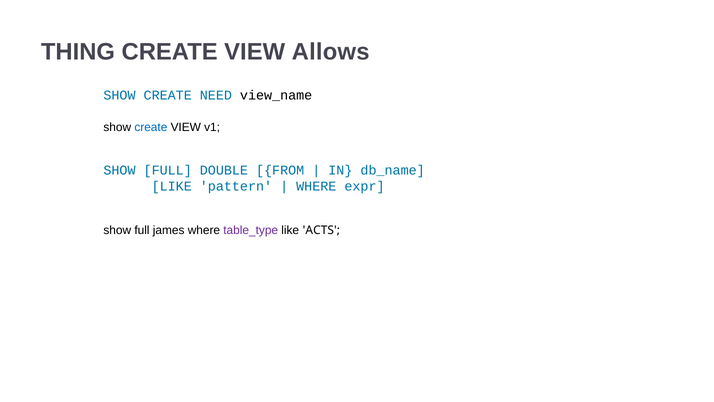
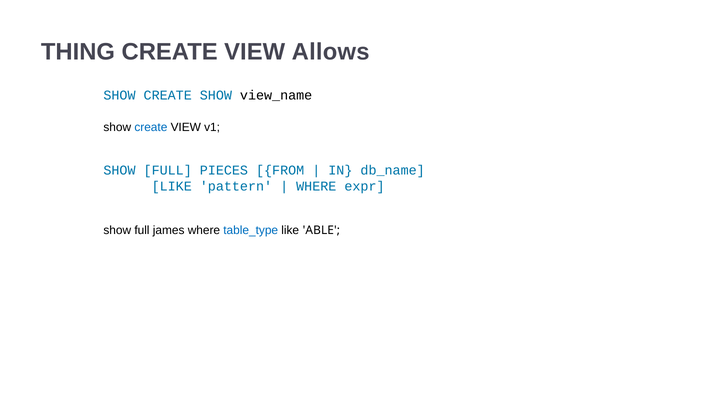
CREATE NEED: NEED -> SHOW
DOUBLE: DOUBLE -> PIECES
table_type colour: purple -> blue
ACTS: ACTS -> ABLE
